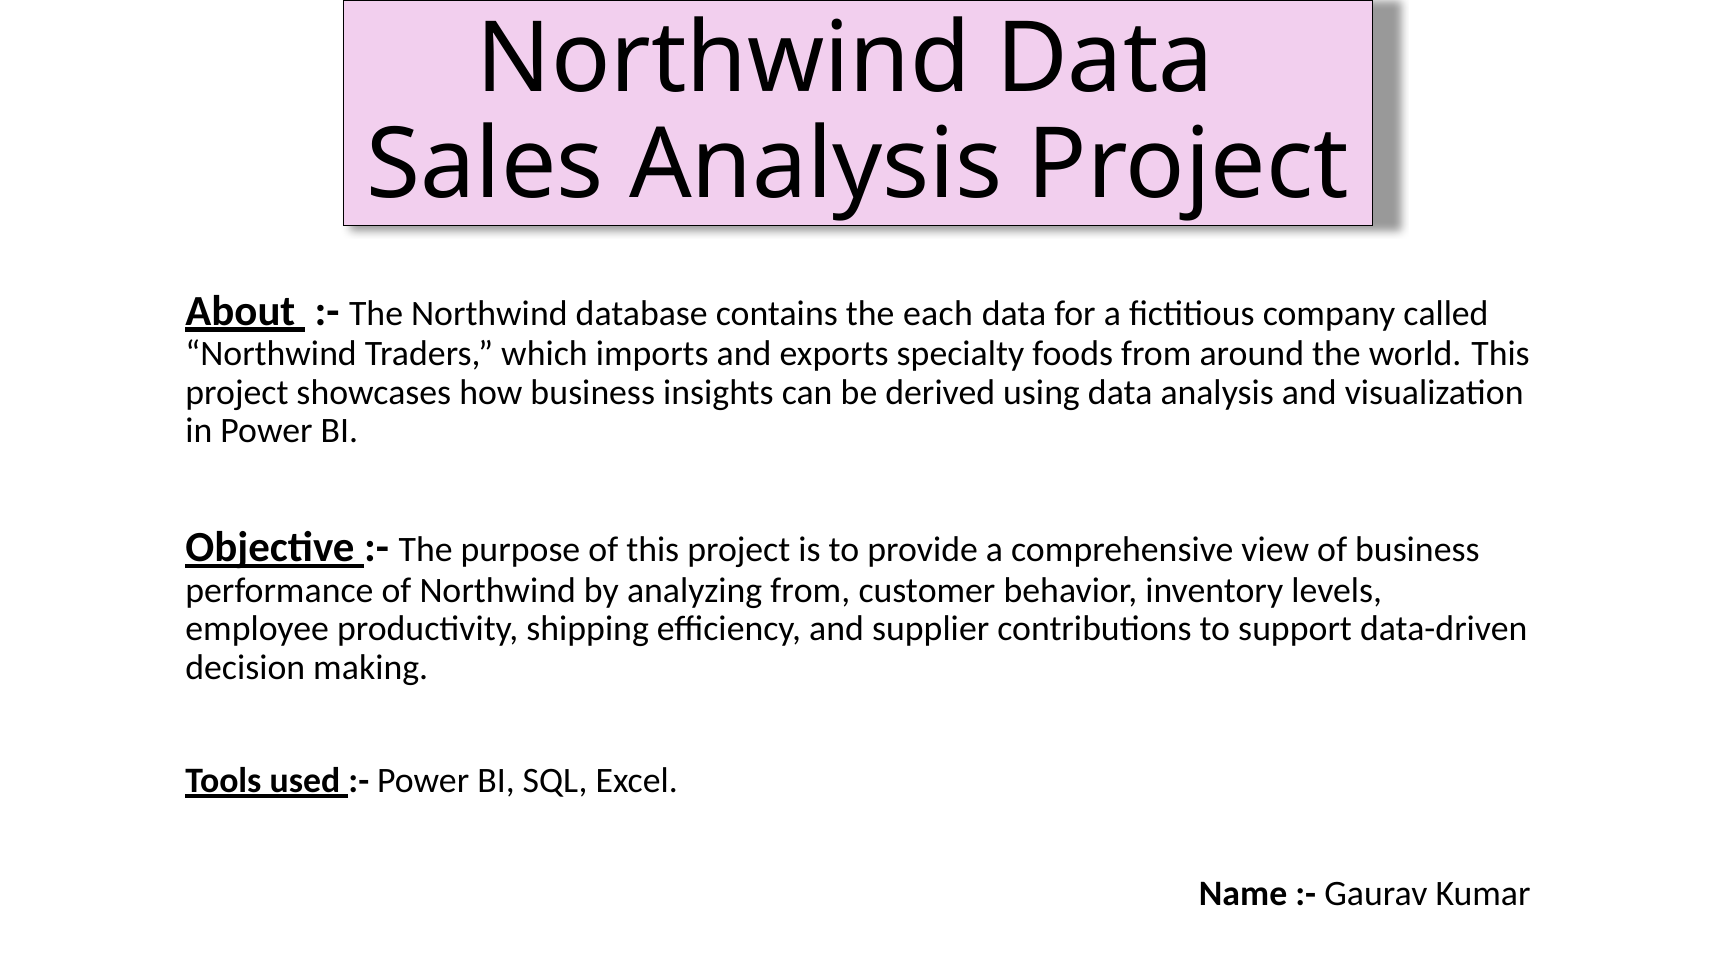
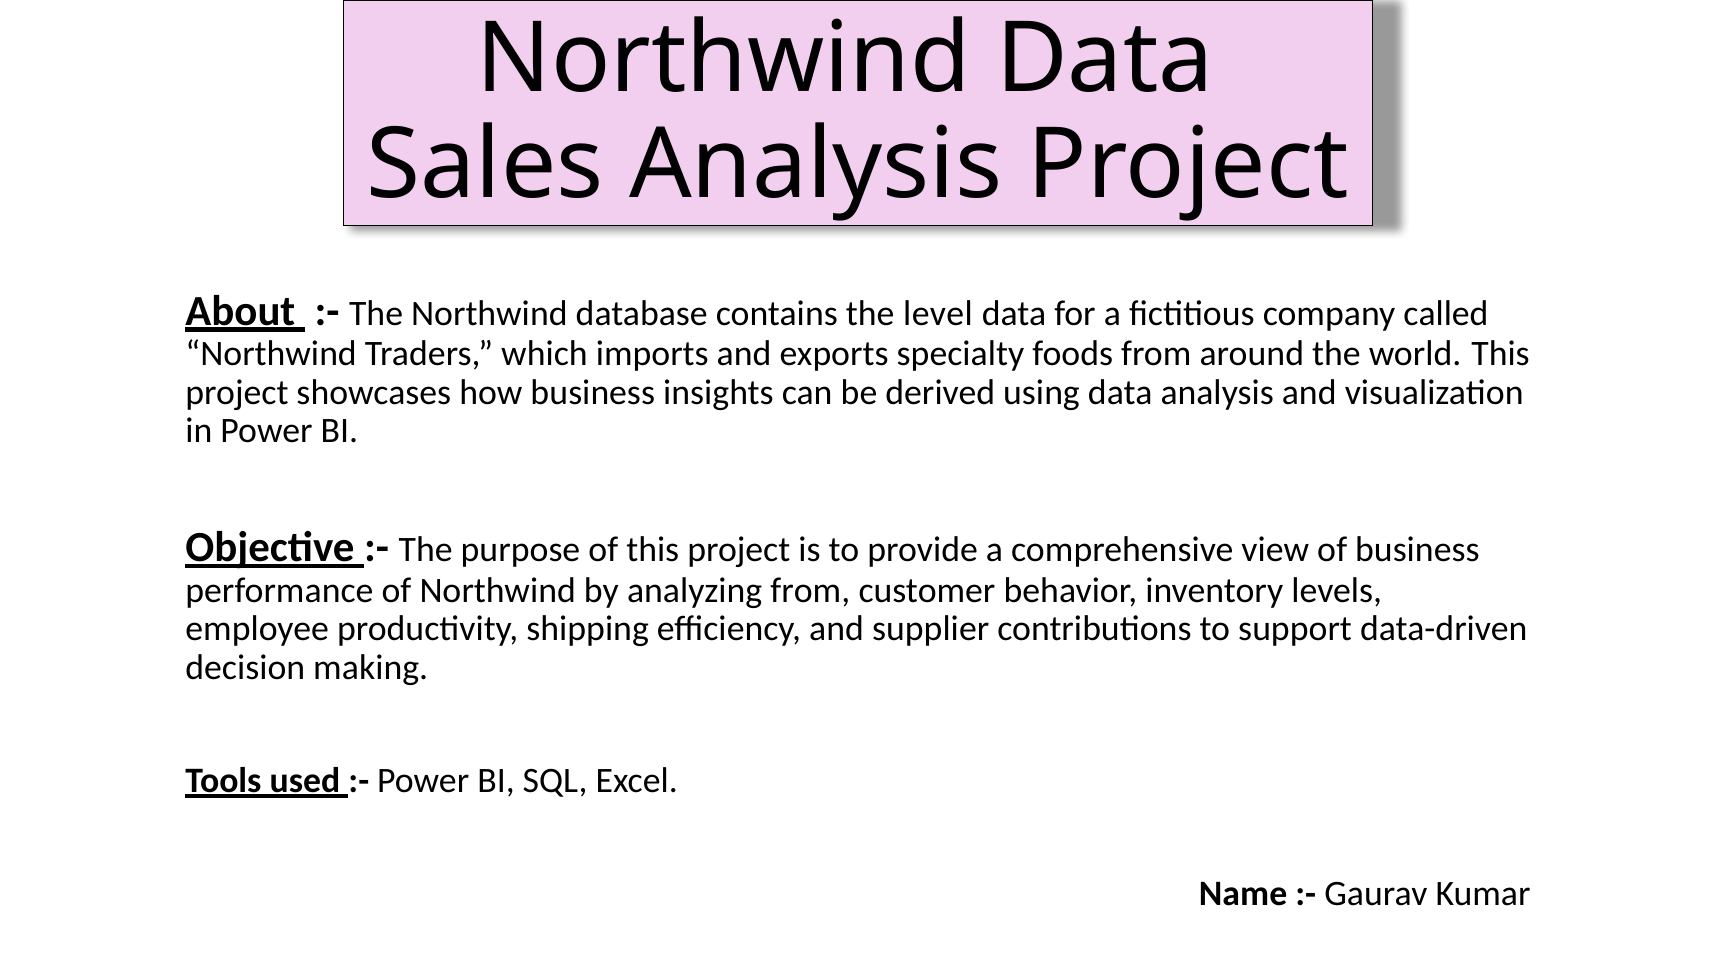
each: each -> level
